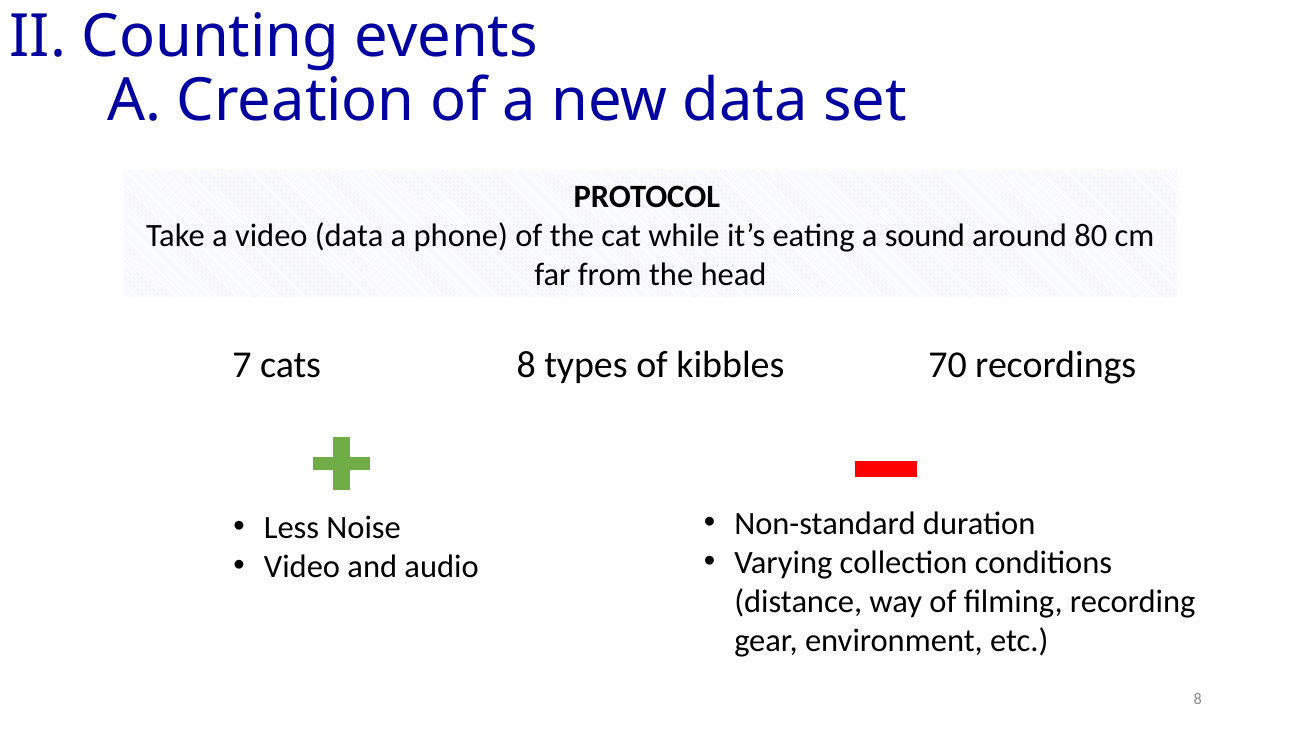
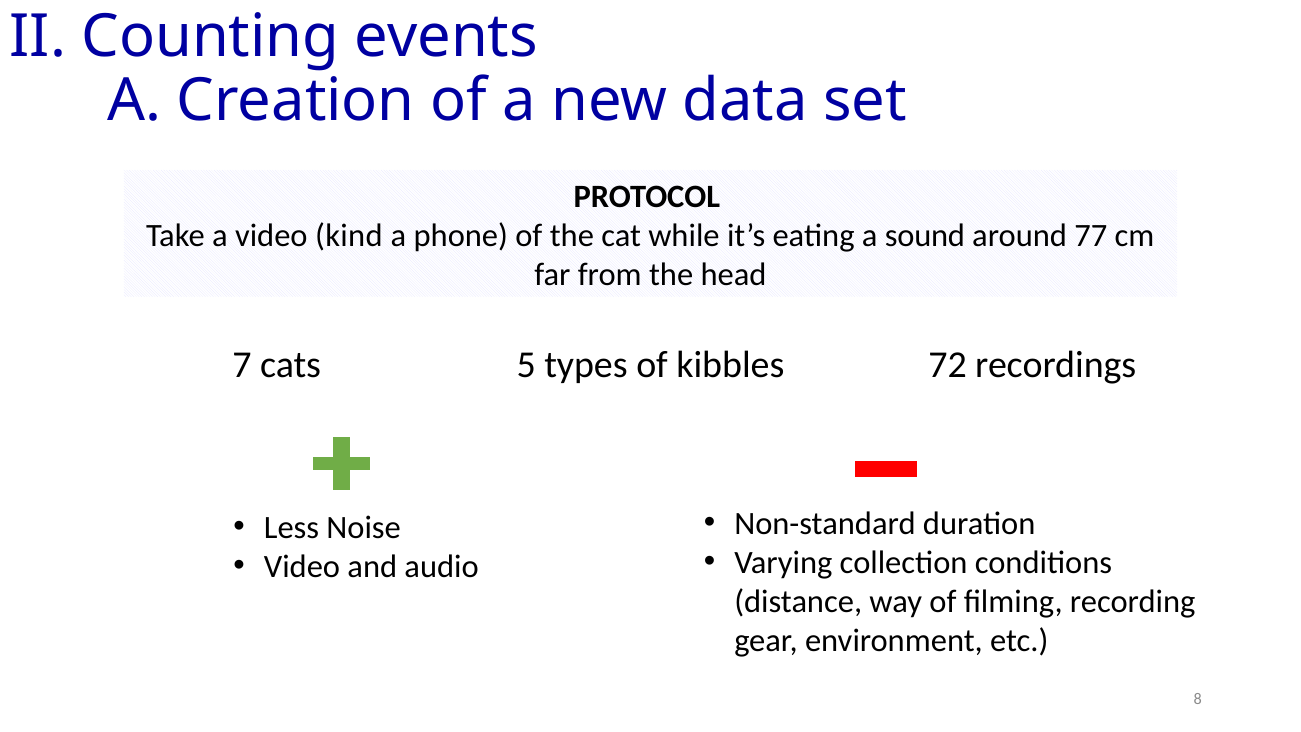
video data: data -> kind
80: 80 -> 77
cats 8: 8 -> 5
70: 70 -> 72
